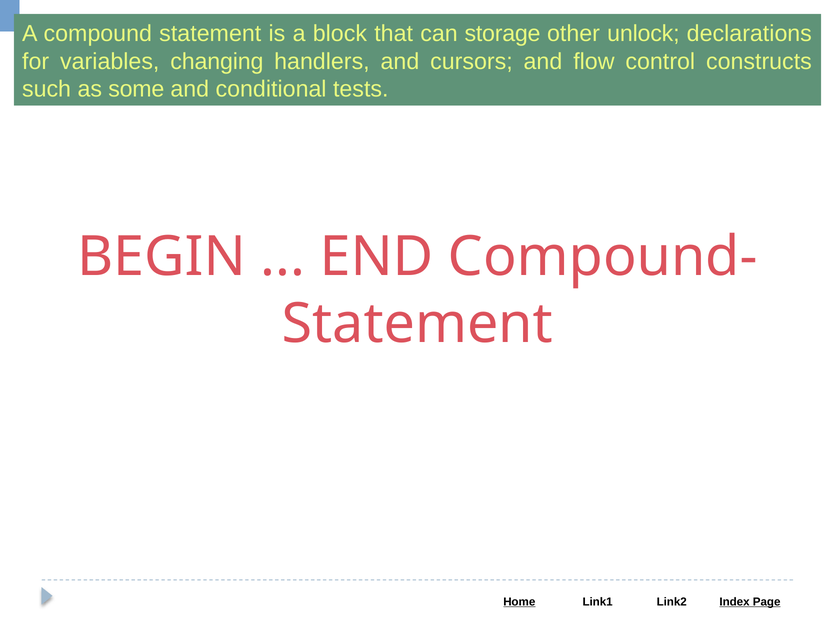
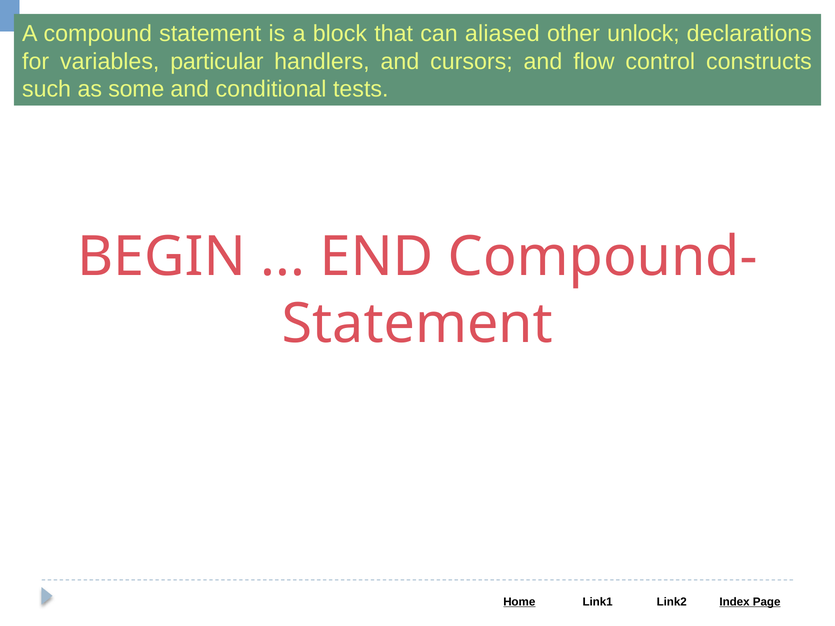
storage: storage -> aliased
changing: changing -> particular
